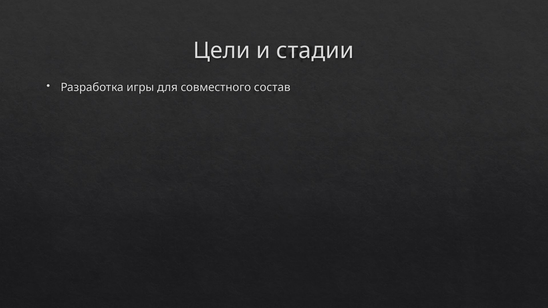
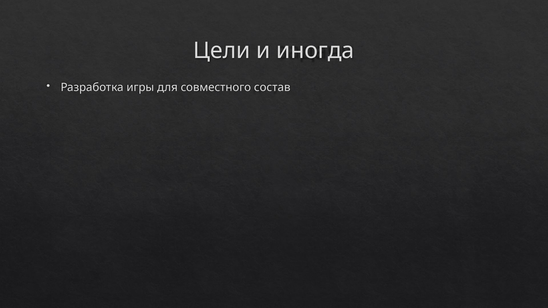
стадии: стадии -> иногда
